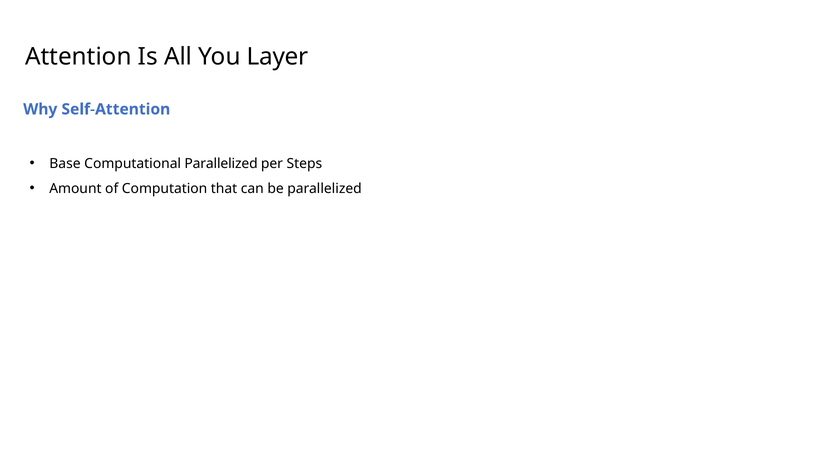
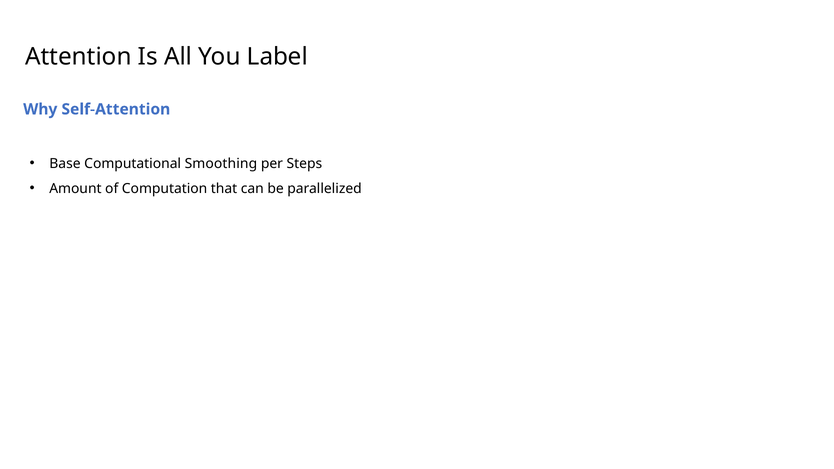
Layer: Layer -> Label
Computational Parallelized: Parallelized -> Smoothing
